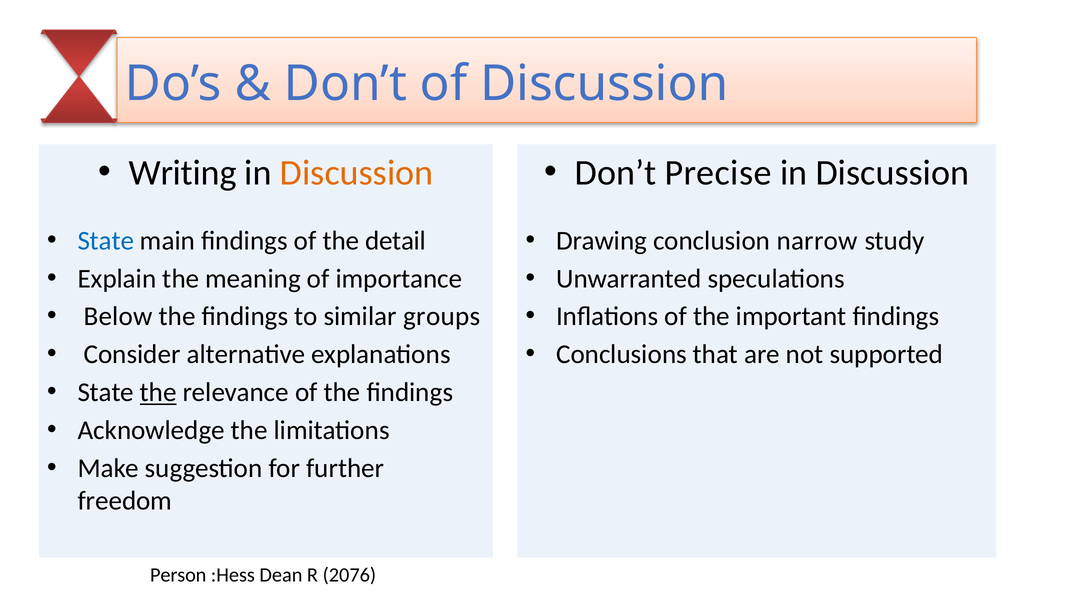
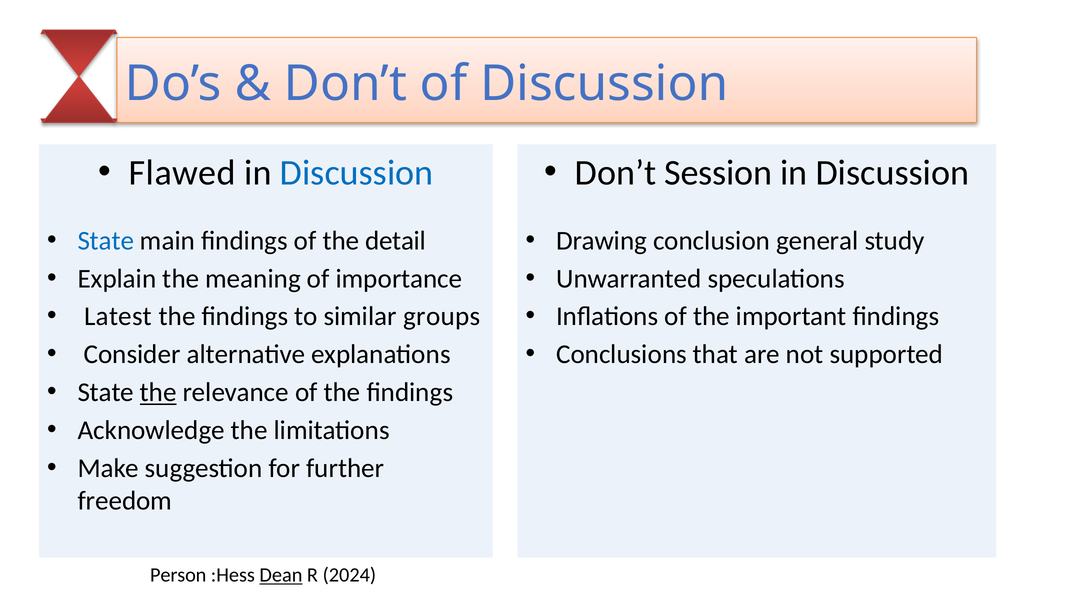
Writing: Writing -> Flawed
Discussion at (357, 173) colour: orange -> blue
Precise: Precise -> Session
narrow: narrow -> general
Below: Below -> Latest
Dean underline: none -> present
2076: 2076 -> 2024
